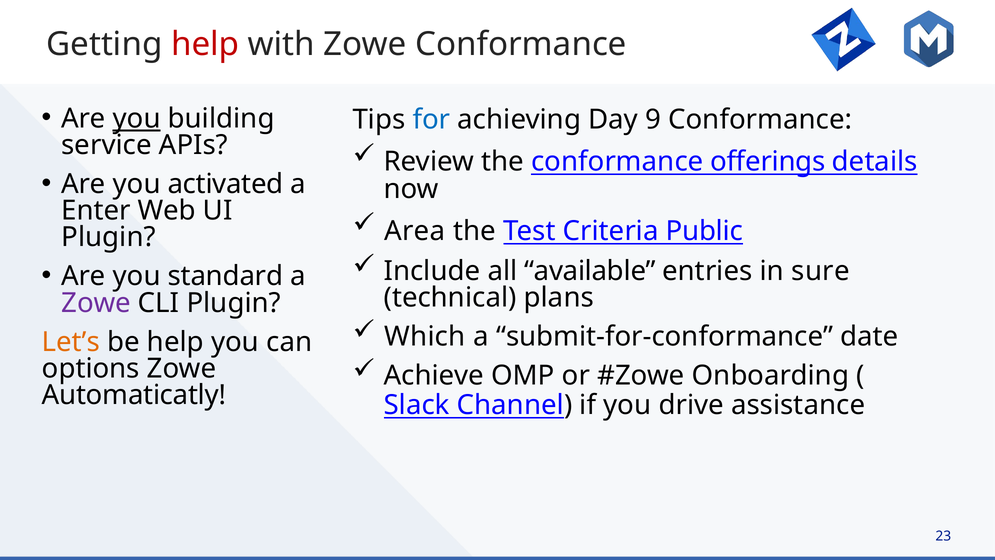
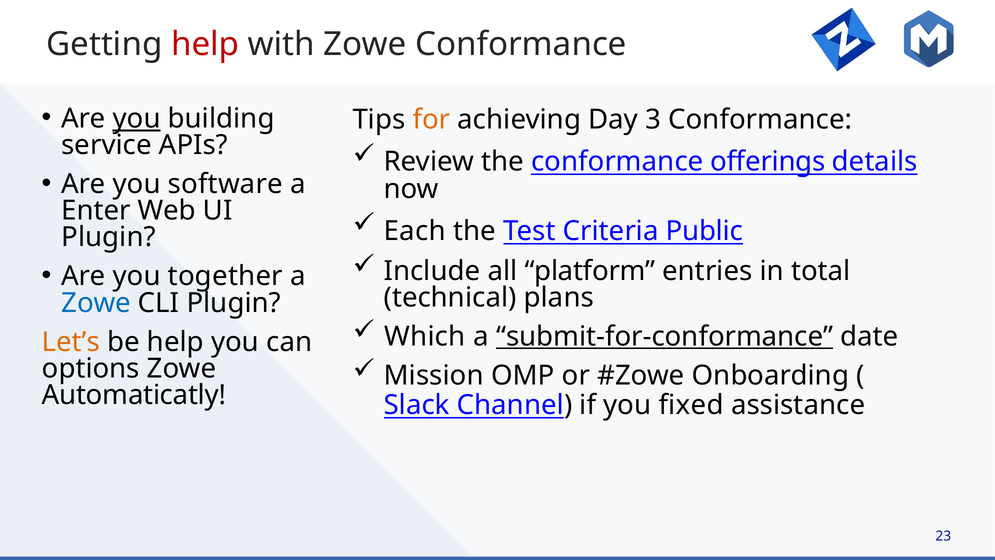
for colour: blue -> orange
9: 9 -> 3
activated: activated -> software
Area: Area -> Each
available: available -> platform
sure: sure -> total
standard: standard -> together
Zowe at (96, 303) colour: purple -> blue
submit-for-conformance underline: none -> present
Achieve: Achieve -> Mission
drive: drive -> fixed
